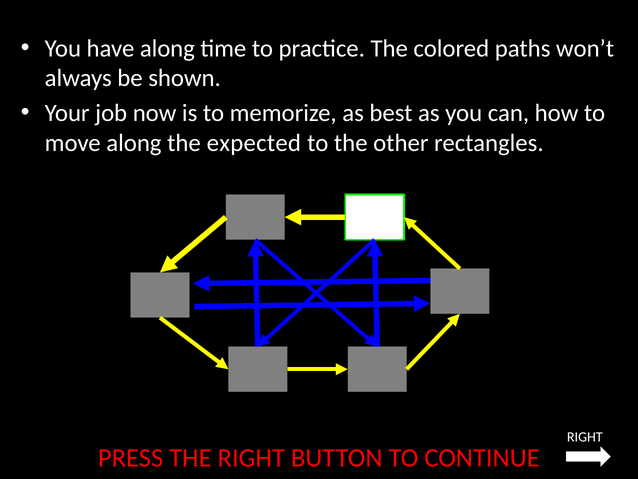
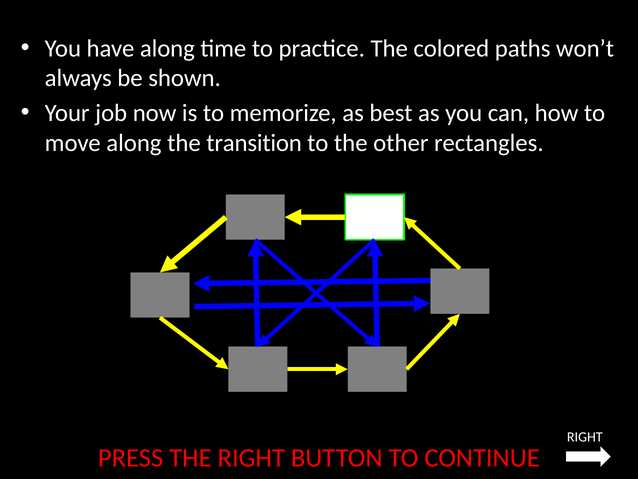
expected: expected -> transition
